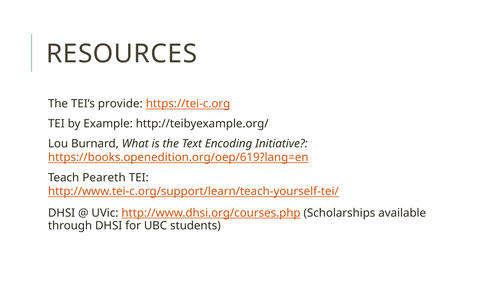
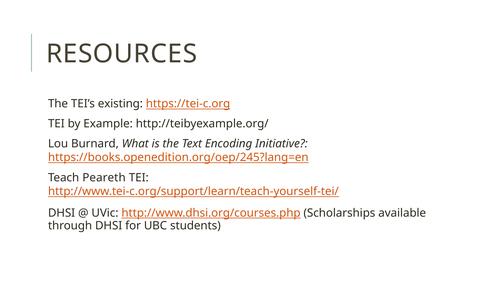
provide: provide -> existing
https://books.openedition.org/oep/619?lang=en: https://books.openedition.org/oep/619?lang=en -> https://books.openedition.org/oep/245?lang=en
